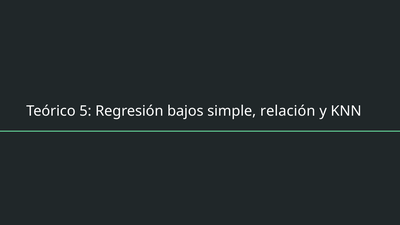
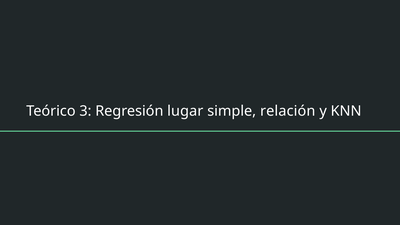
5: 5 -> 3
bajos: bajos -> lugar
